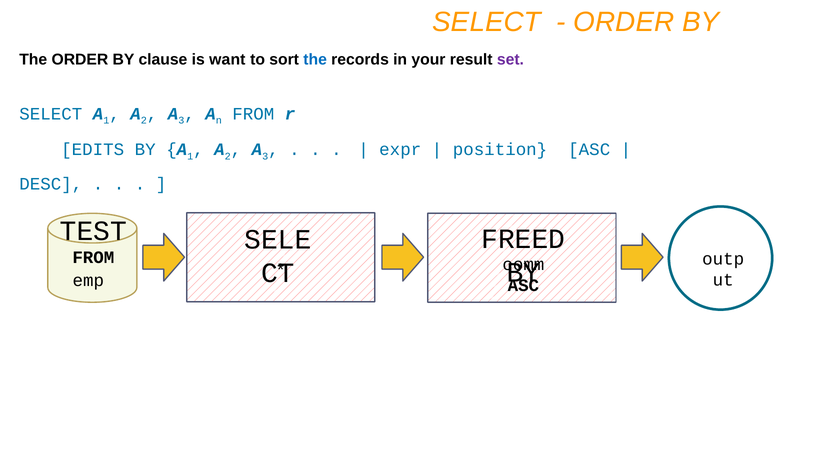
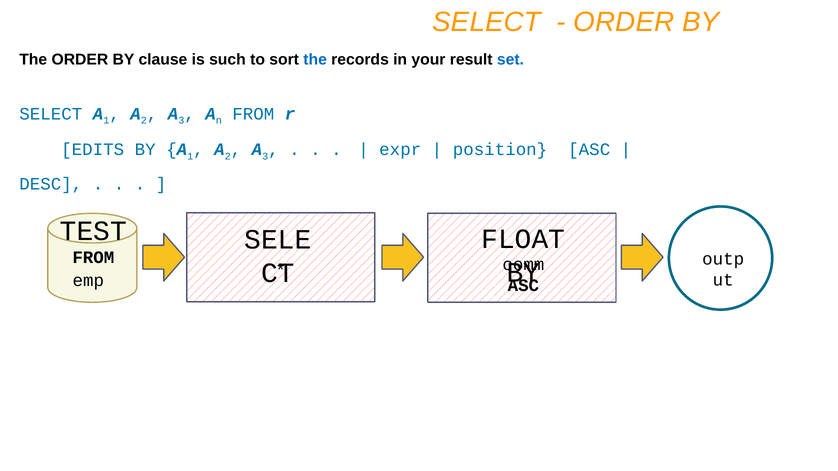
want: want -> such
set colour: purple -> blue
FREED: FREED -> FLOAT
